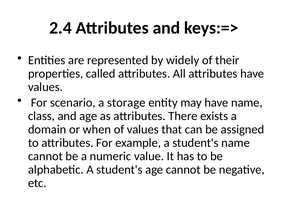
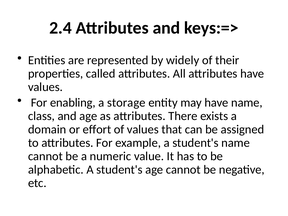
scenario: scenario -> enabling
when: when -> effort
